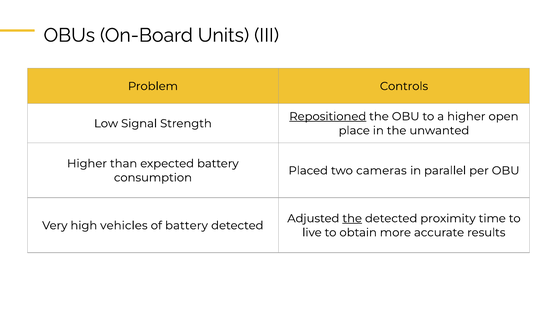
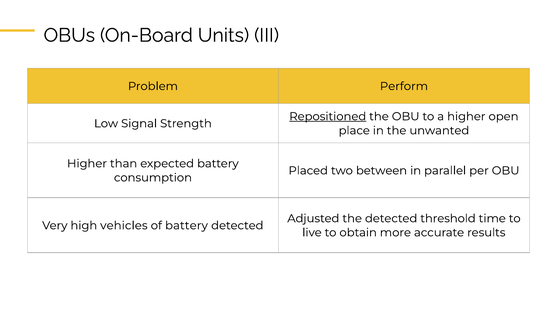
Controls: Controls -> Perform
cameras: cameras -> between
the at (352, 219) underline: present -> none
proximity: proximity -> threshold
